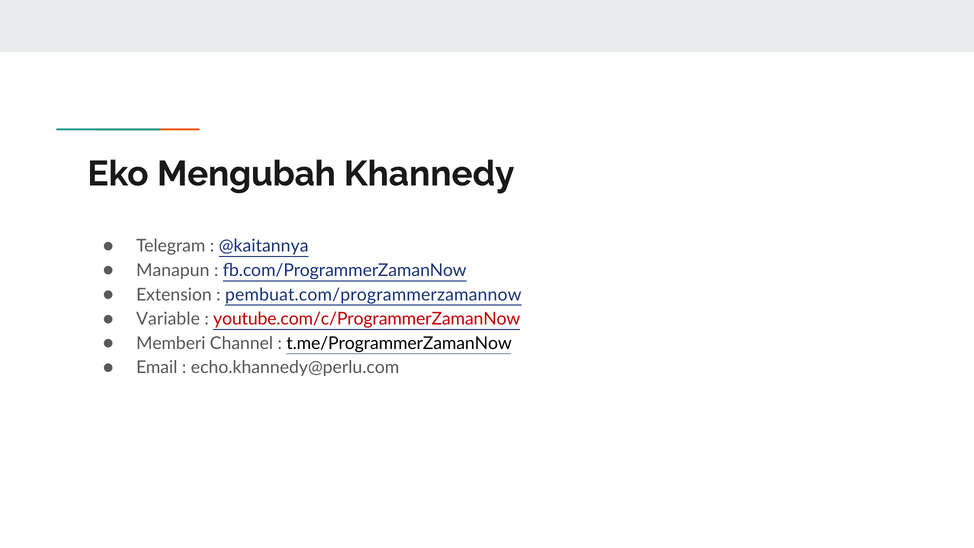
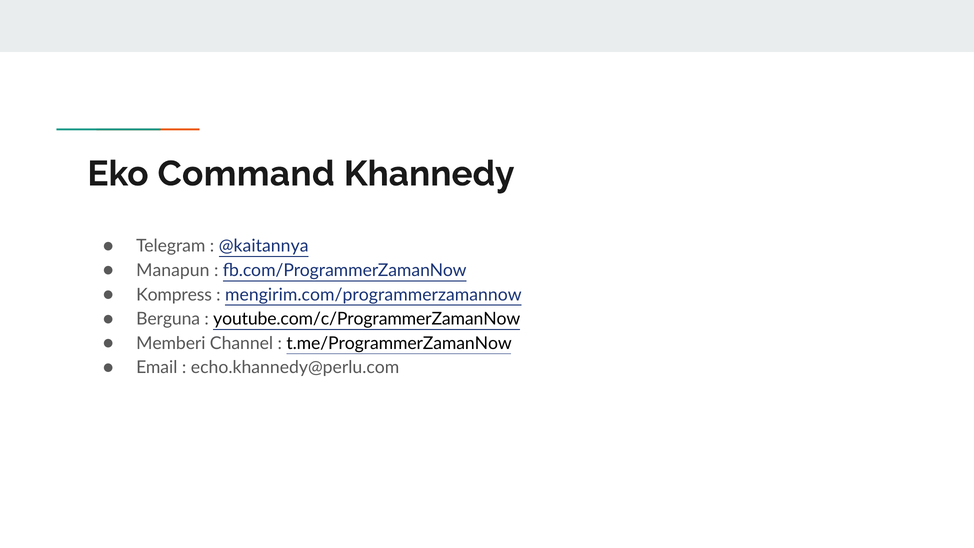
Mengubah: Mengubah -> Command
Extension: Extension -> Kompress
pembuat.com/programmerzamannow: pembuat.com/programmerzamannow -> mengirim.com/programmerzamannow
Variable: Variable -> Berguna
youtube.com/c/ProgrammerZamanNow colour: red -> black
